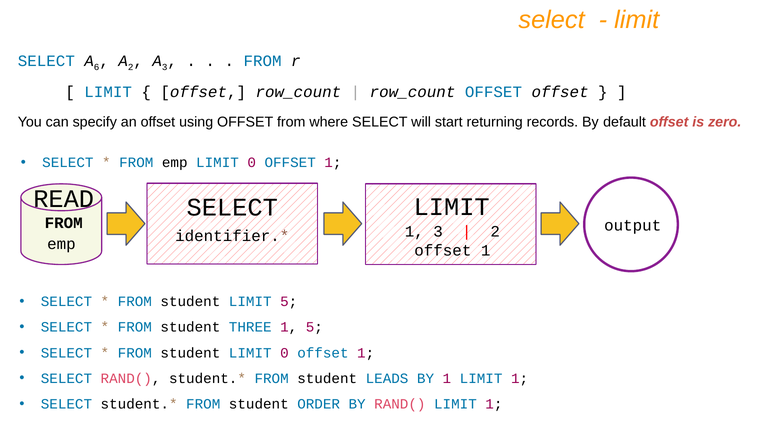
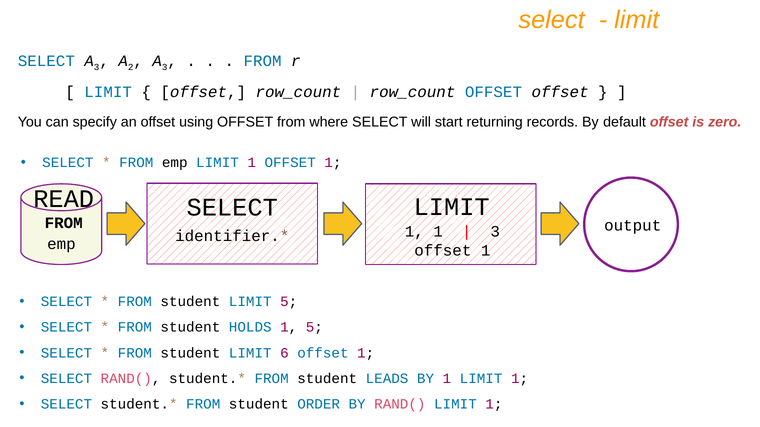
6 at (97, 67): 6 -> 3
emp LIMIT 0: 0 -> 1
1 3: 3 -> 1
2 at (495, 232): 2 -> 3
THREE: THREE -> HOLDS
student LIMIT 0: 0 -> 6
